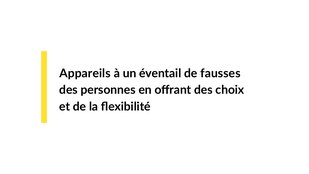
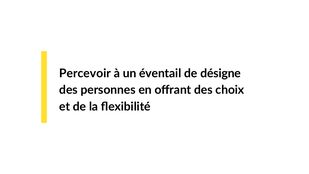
Appareils: Appareils -> Percevoir
fausses: fausses -> désigne
